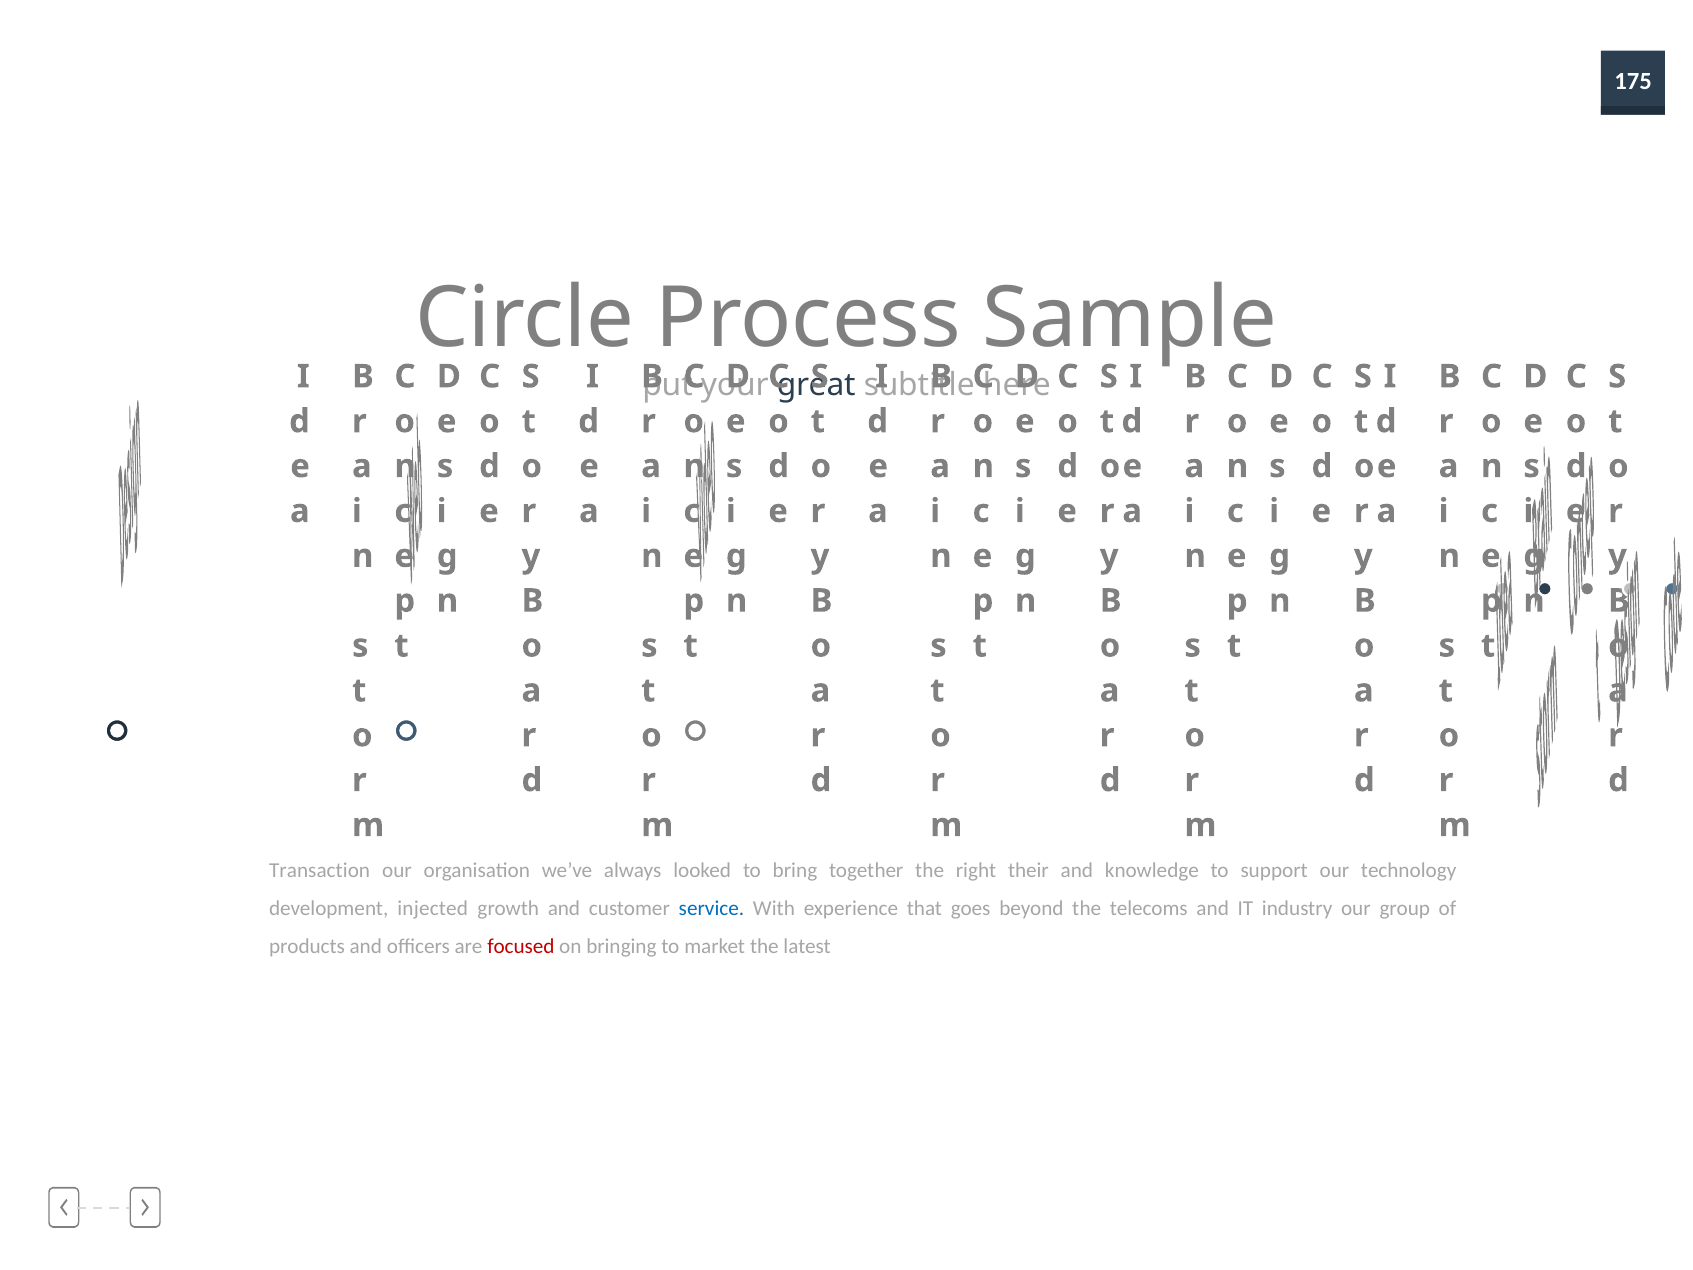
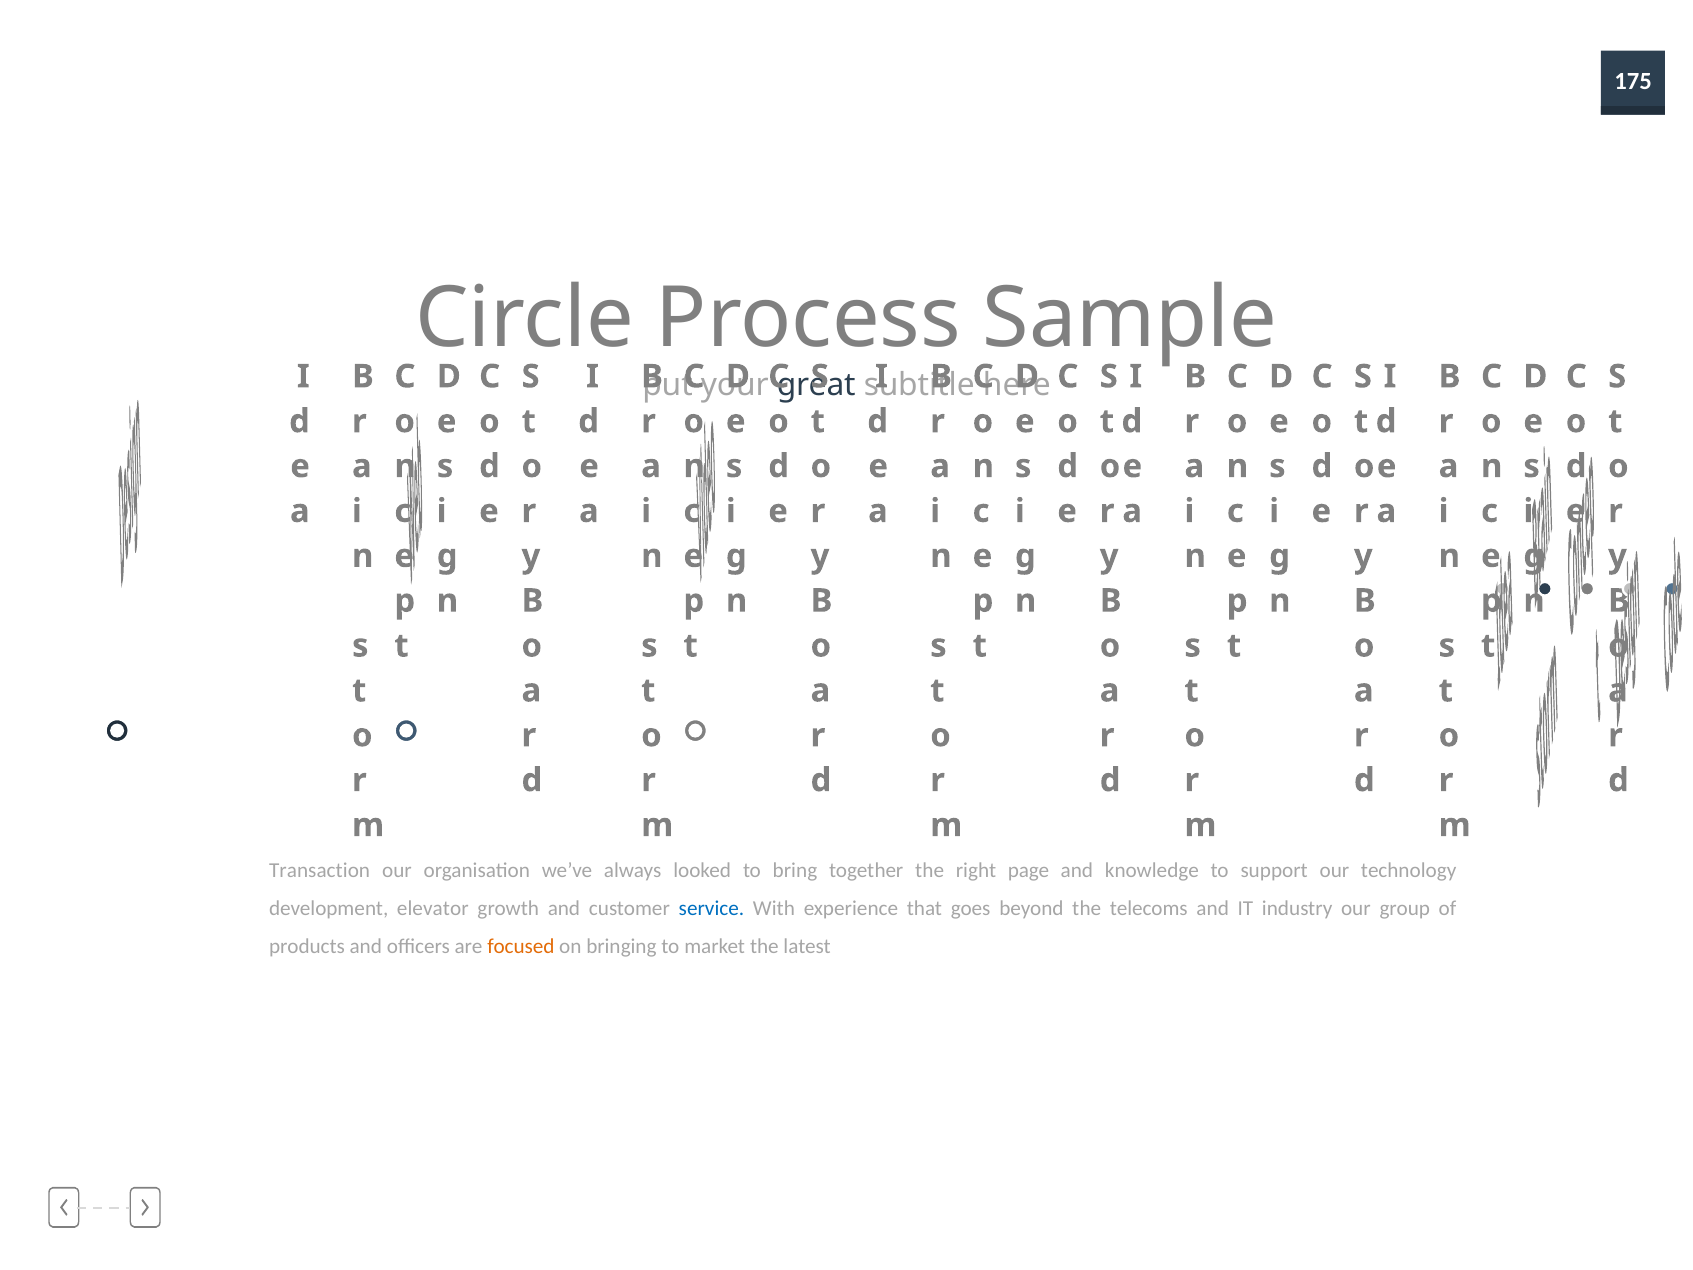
their: their -> page
injected: injected -> elevator
focused colour: red -> orange
